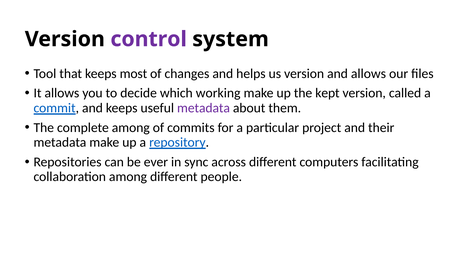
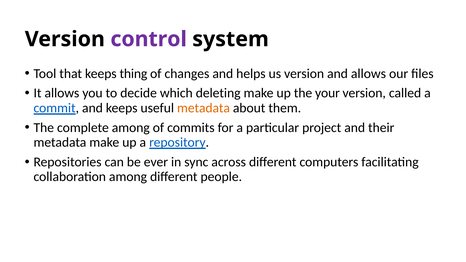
most: most -> thing
working: working -> deleting
kept: kept -> your
metadata at (204, 108) colour: purple -> orange
